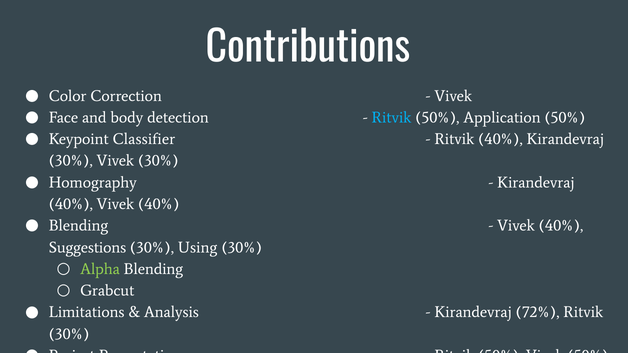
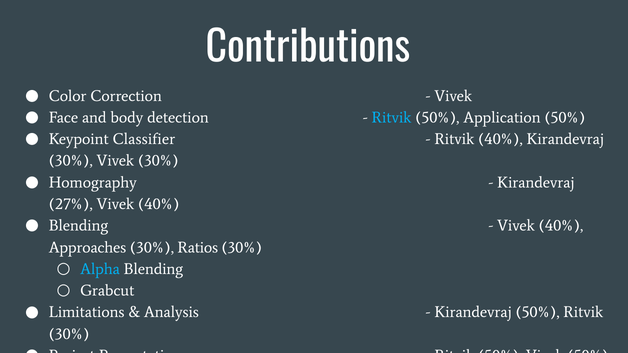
40% at (71, 204): 40% -> 27%
Suggestions: Suggestions -> Approaches
Using: Using -> Ratios
Alpha colour: light green -> light blue
Kirandevraj 72%: 72% -> 50%
